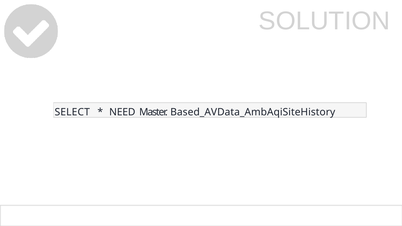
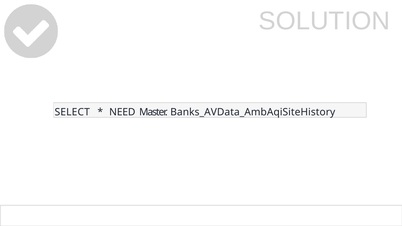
Based_AVData_AmbAqiSiteHistory: Based_AVData_AmbAqiSiteHistory -> Banks_AVData_AmbAqiSiteHistory
